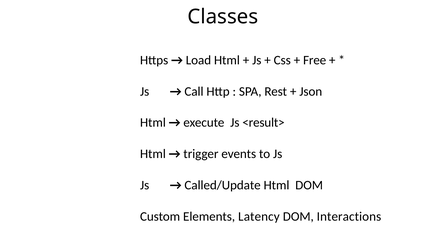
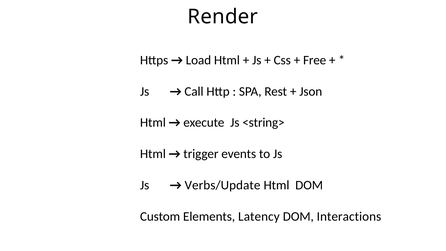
Classes: Classes -> Render
<result>: <result> -> <string>
Called/Update: Called/Update -> Verbs/Update
